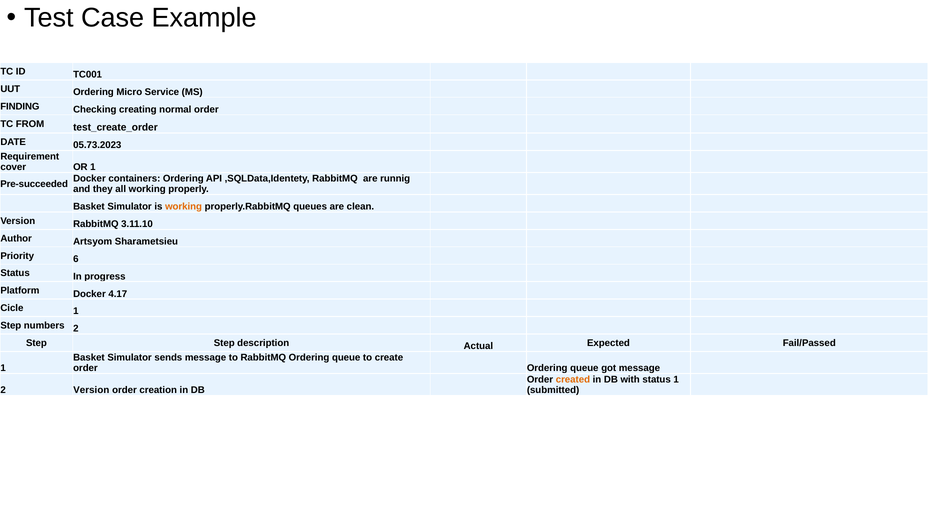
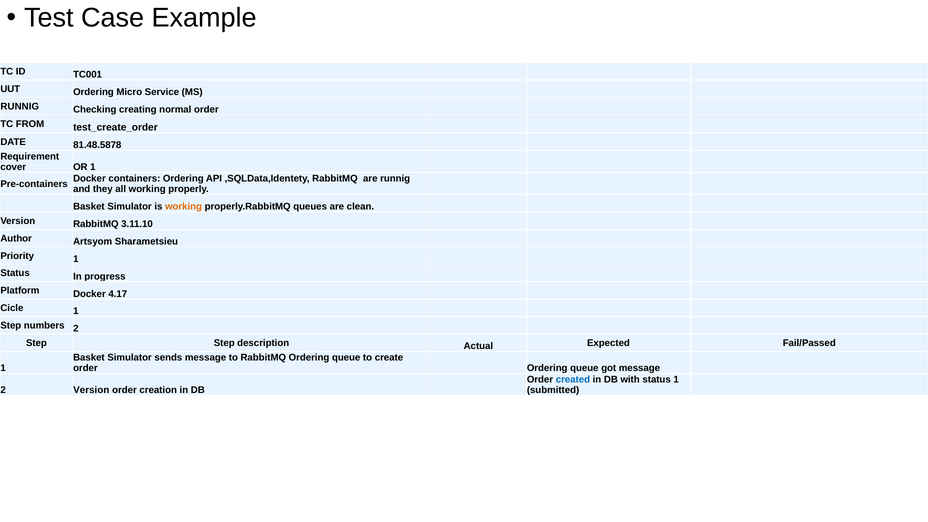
FINDING at (20, 106): FINDING -> RUNNIG
05.73.2023: 05.73.2023 -> 81.48.5878
Pre-succeeded: Pre-succeeded -> Pre-containers
Priority 6: 6 -> 1
created colour: orange -> blue
